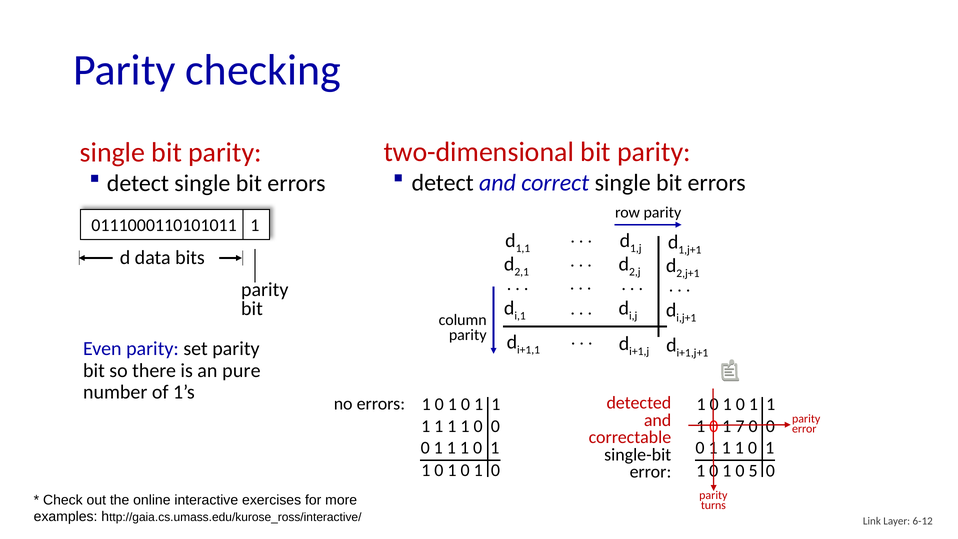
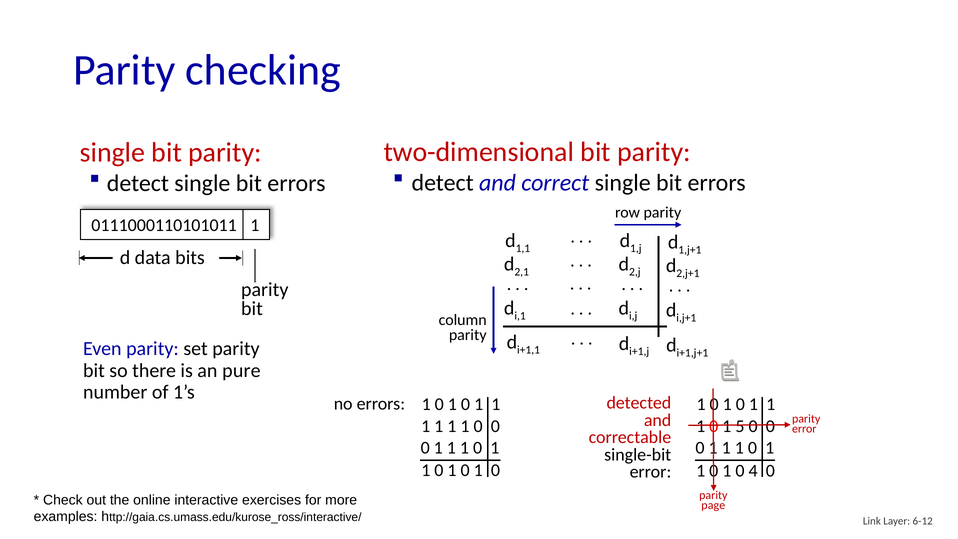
7: 7 -> 5
5: 5 -> 4
turns: turns -> page
